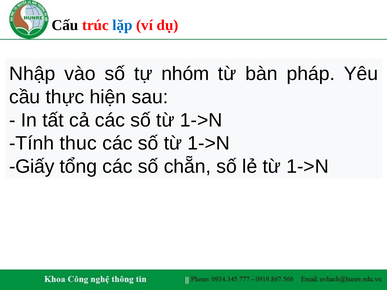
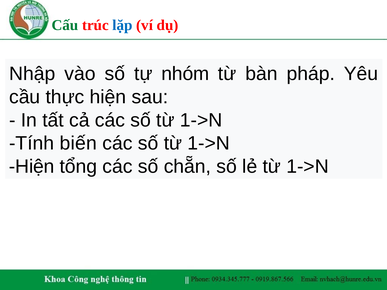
Cấu colour: black -> green
thuc: thuc -> biến
Giấy at (32, 167): Giấy -> Hiện
